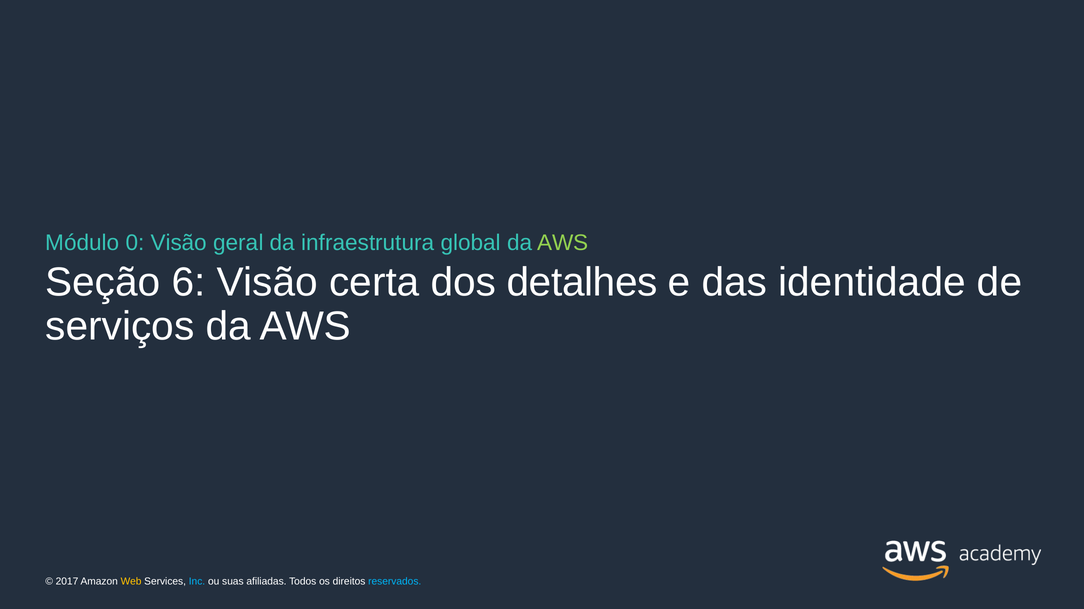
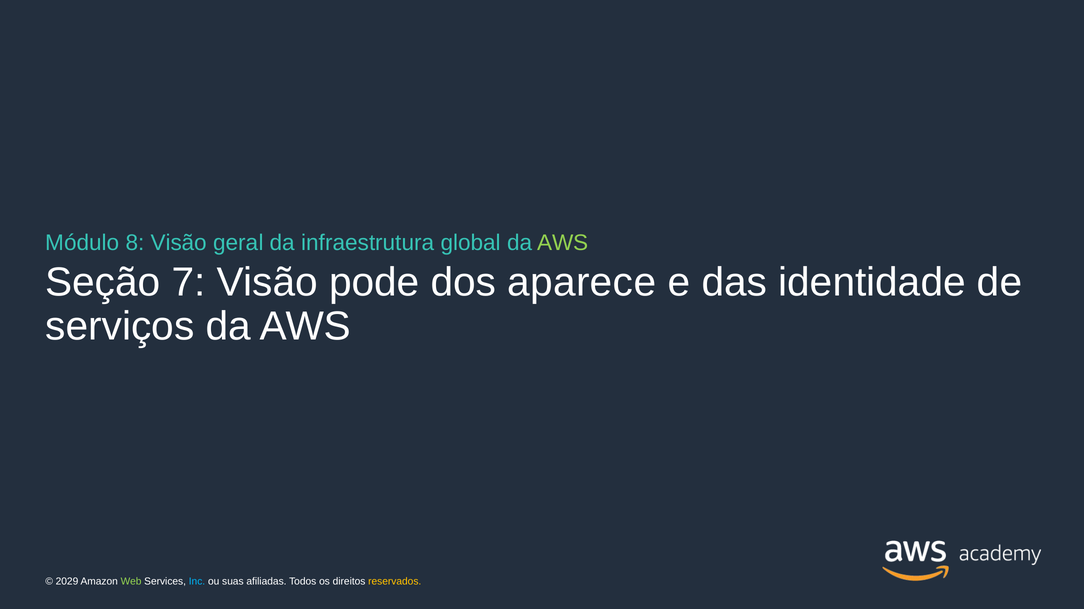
0: 0 -> 8
6: 6 -> 7
certa: certa -> pode
detalhes: detalhes -> aparece
2017: 2017 -> 2029
Web colour: yellow -> light green
reservados colour: light blue -> yellow
